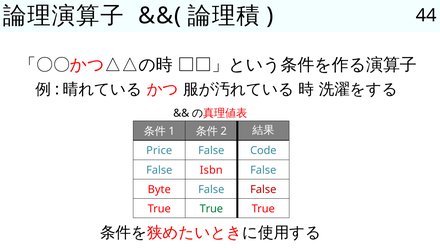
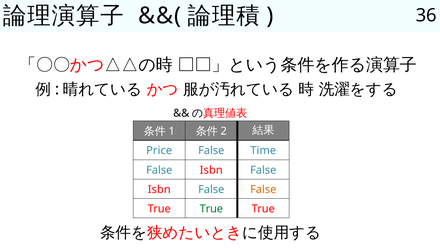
44: 44 -> 36
Code: Code -> Time
Byte at (159, 189): Byte -> Isbn
False at (263, 189) colour: red -> orange
